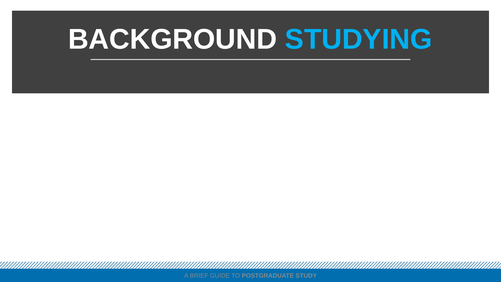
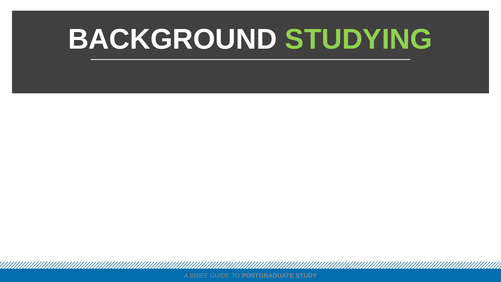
STUDYING colour: light blue -> light green
